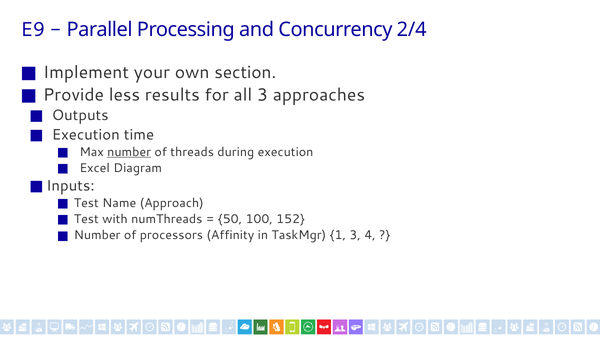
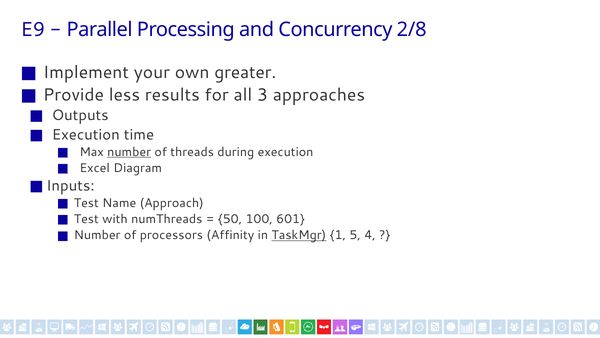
2/4: 2/4 -> 2/8
section: section -> greater
152: 152 -> 601
TaskMgr underline: none -> present
1 3: 3 -> 5
